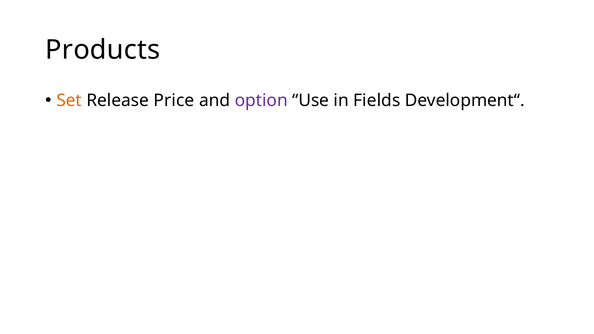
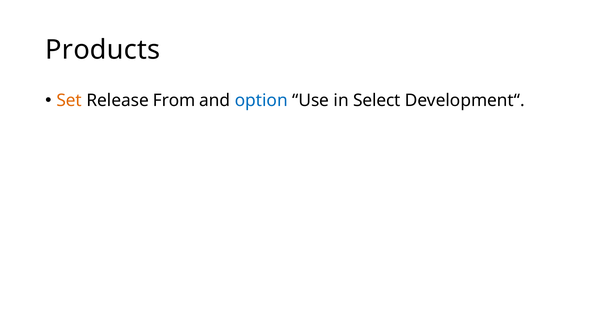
Price: Price -> From
option colour: purple -> blue
Fields: Fields -> Select
